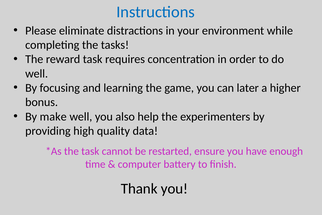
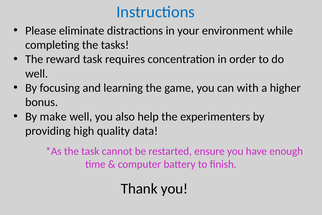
later: later -> with
